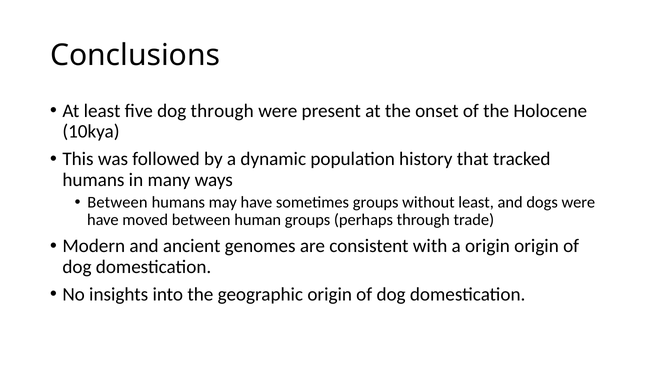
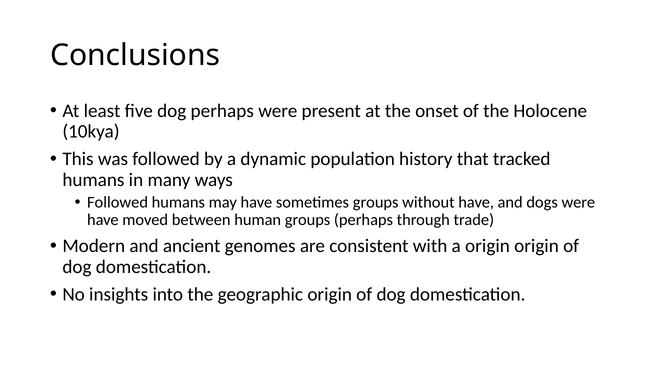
dog through: through -> perhaps
Between at (117, 203): Between -> Followed
without least: least -> have
